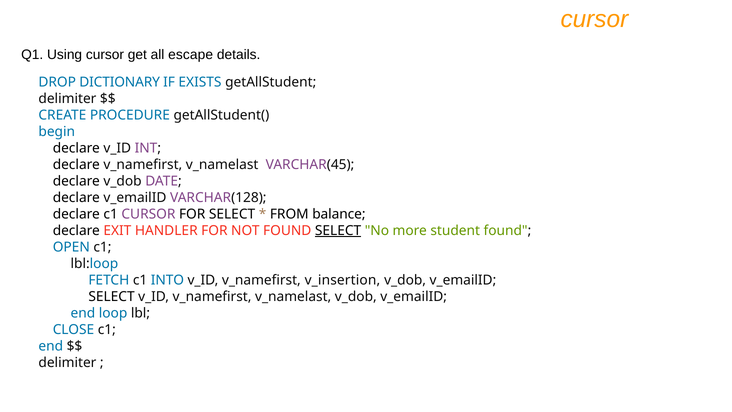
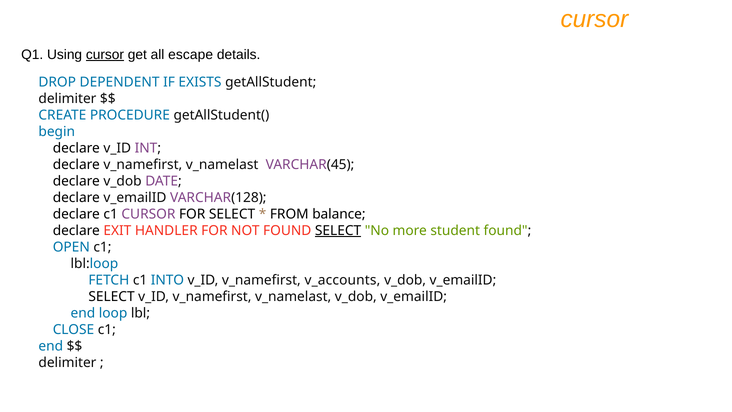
cursor at (105, 55) underline: none -> present
DICTIONARY: DICTIONARY -> DEPENDENT
v_insertion: v_insertion -> v_accounts
